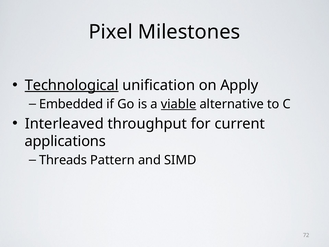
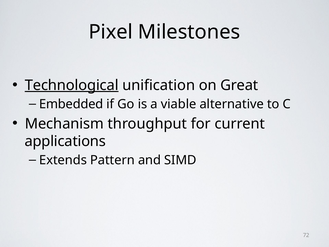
Apply: Apply -> Great
viable underline: present -> none
Interleaved: Interleaved -> Mechanism
Threads: Threads -> Extends
